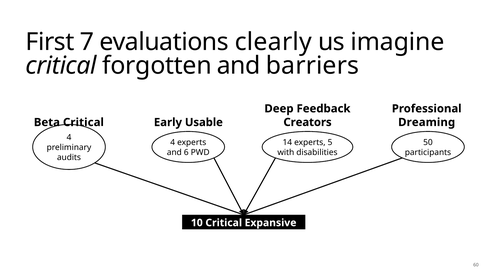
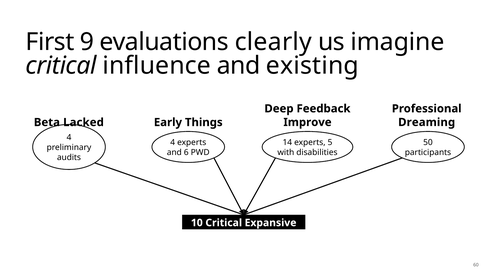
7: 7 -> 9
forgotten: forgotten -> influence
barriers: barriers -> existing
Creators: Creators -> Improve
Beta Critical: Critical -> Lacked
Usable: Usable -> Things
